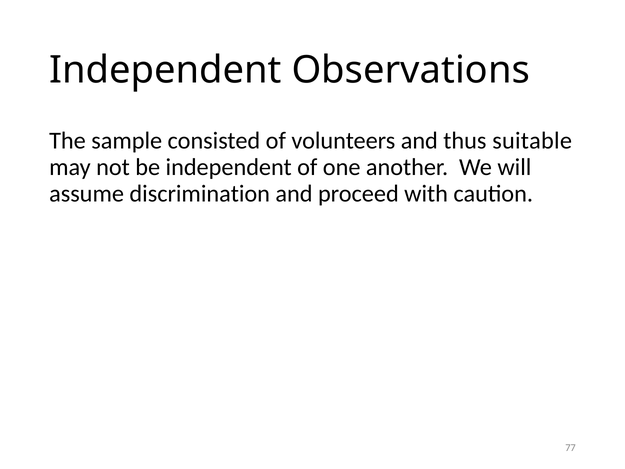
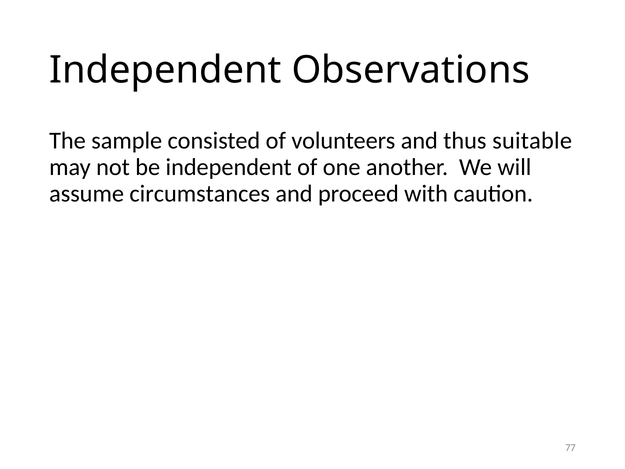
discrimination: discrimination -> circumstances
